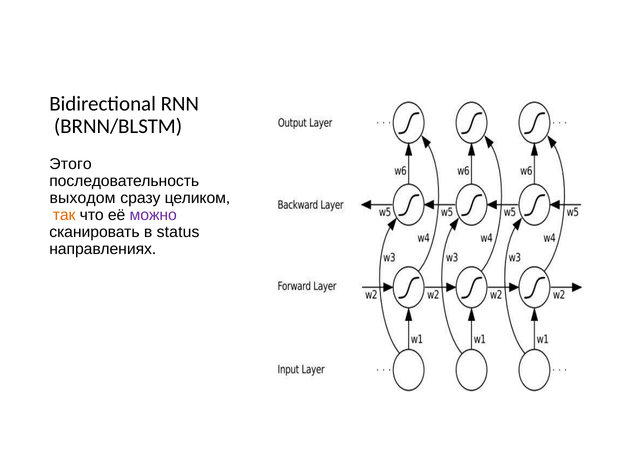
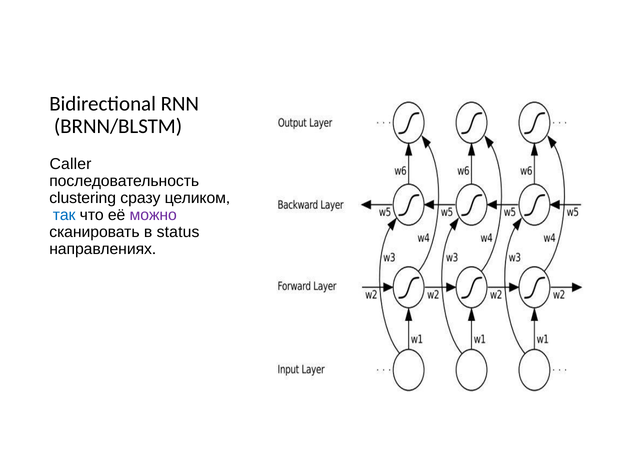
Этого: Этого -> Caller
выходом: выходом -> clustering
так colour: orange -> blue
